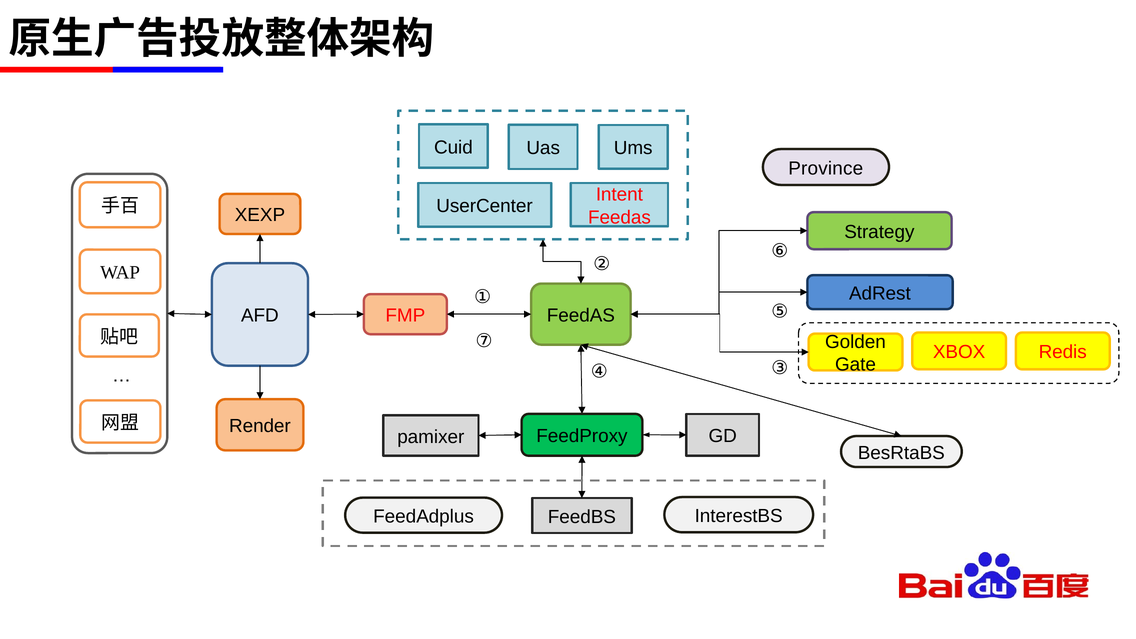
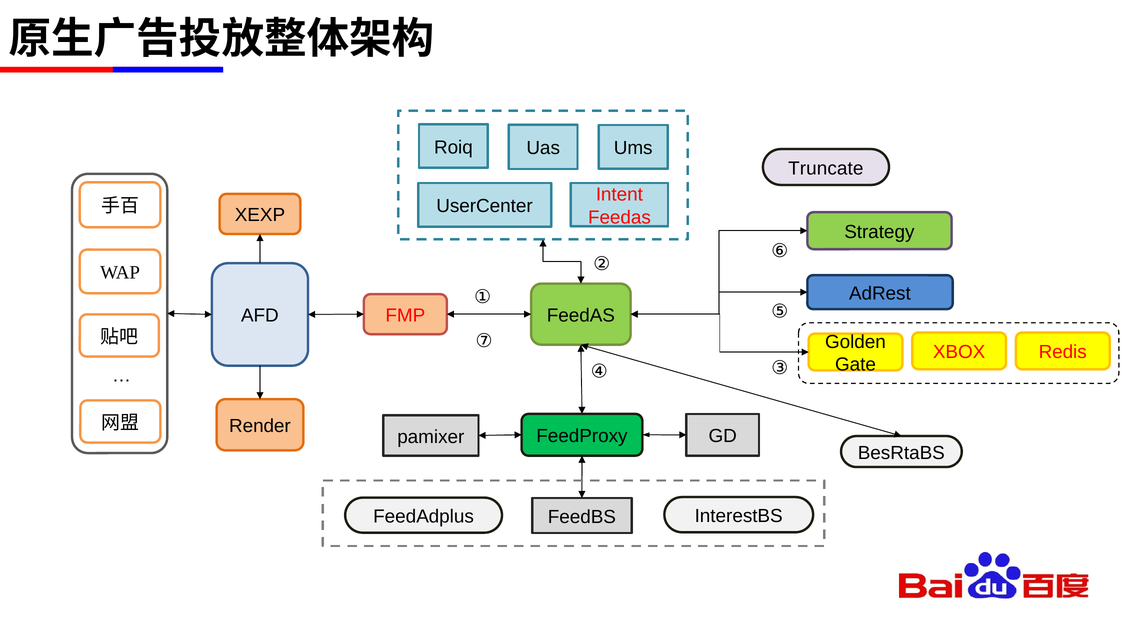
Cuid: Cuid -> Roiq
Province: Province -> Truncate
